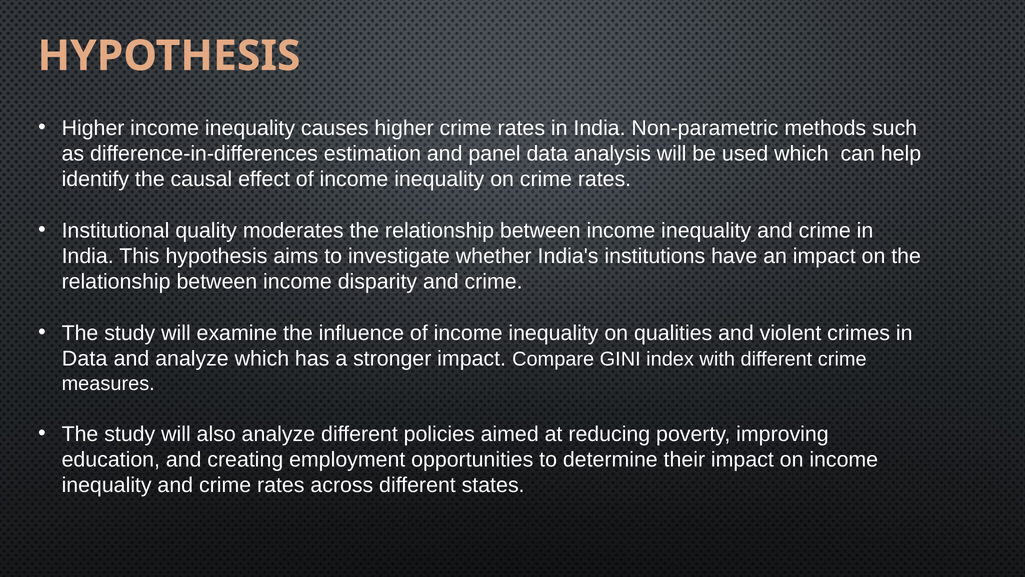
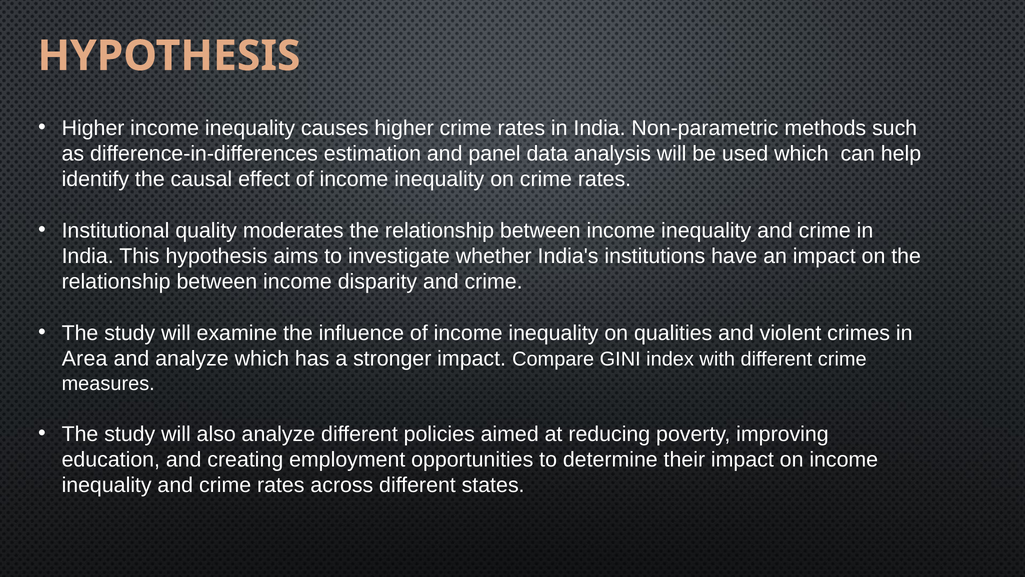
Data at (85, 359): Data -> Area
